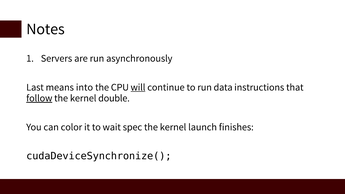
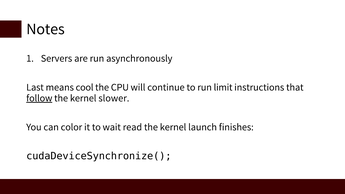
into: into -> cool
will underline: present -> none
data: data -> limit
double: double -> slower
spec: spec -> read
